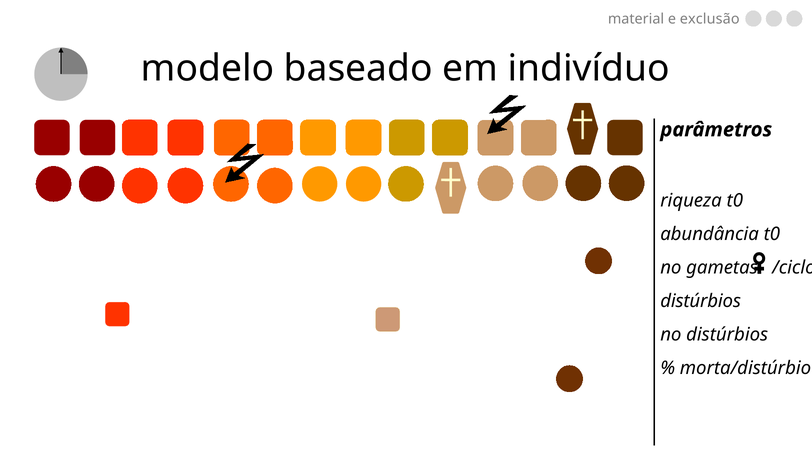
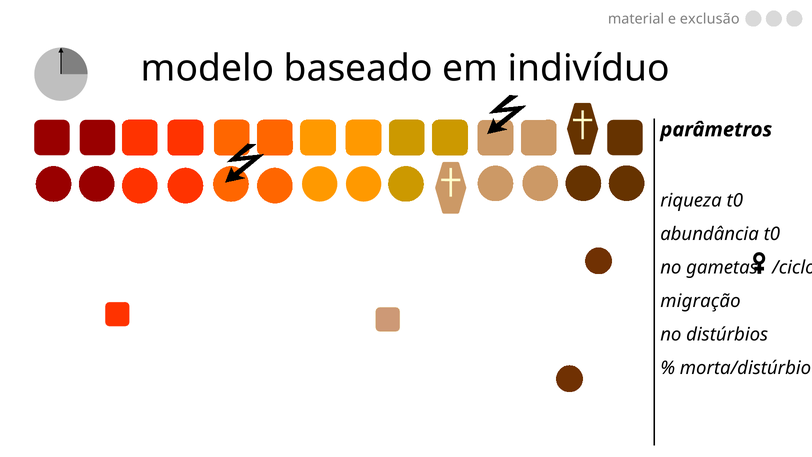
distúrbios at (701, 301): distúrbios -> migração
